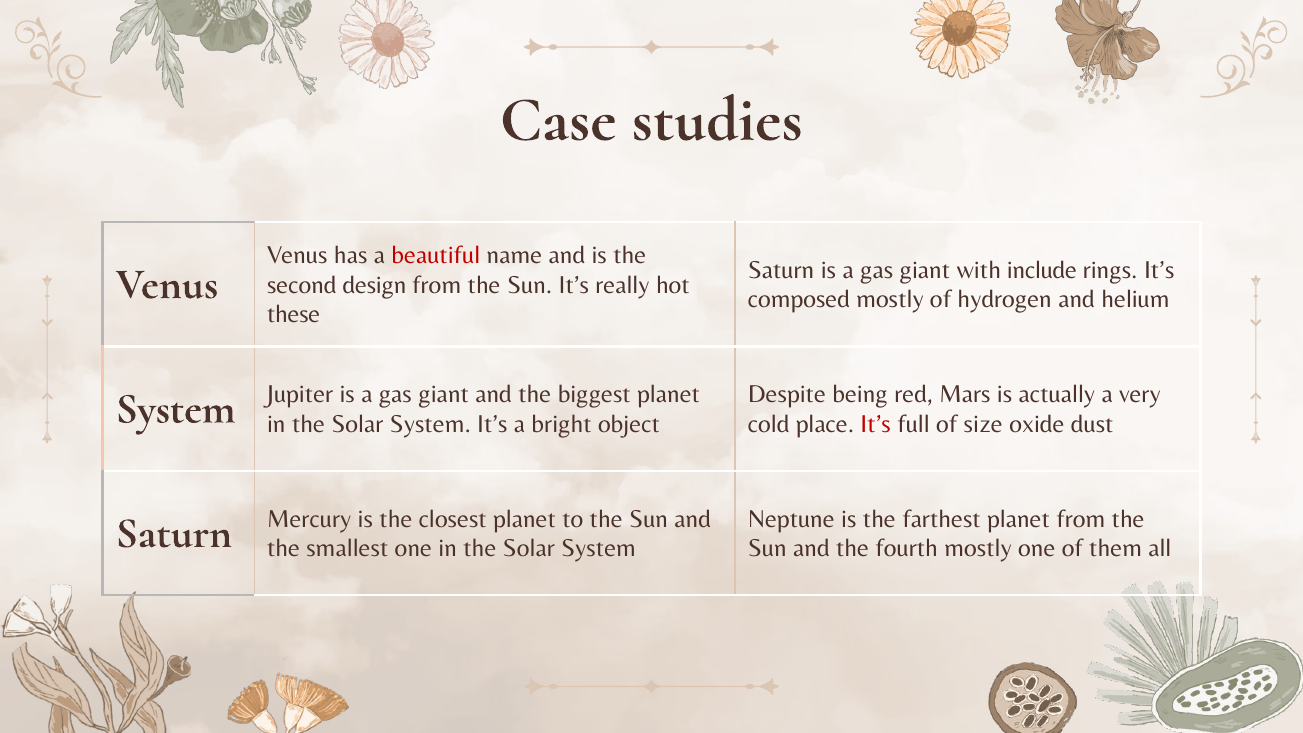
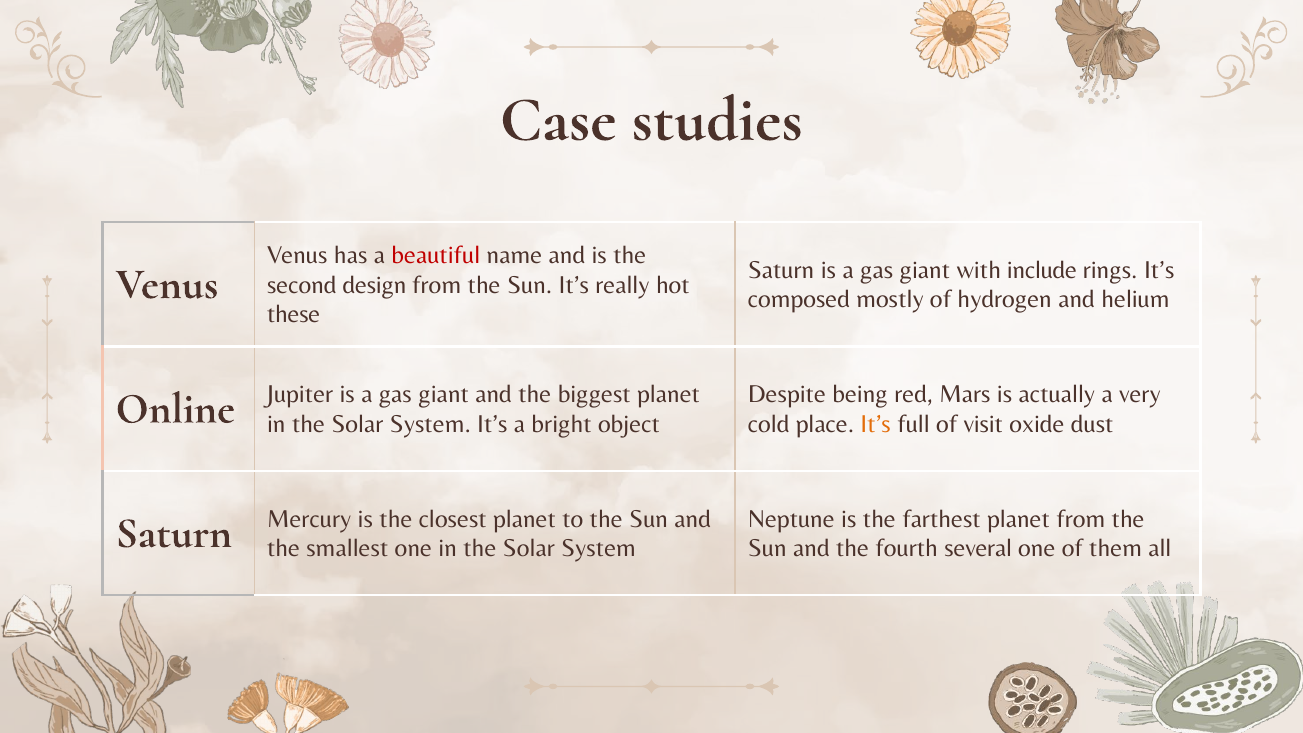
System at (175, 408): System -> Online
It’s at (876, 424) colour: red -> orange
size: size -> visit
fourth mostly: mostly -> several
